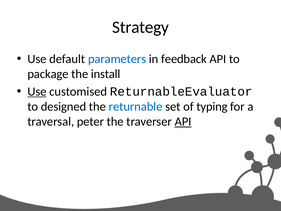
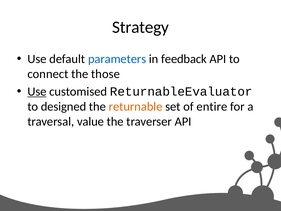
package: package -> connect
install: install -> those
returnable colour: blue -> orange
typing: typing -> entire
peter: peter -> value
API at (183, 121) underline: present -> none
